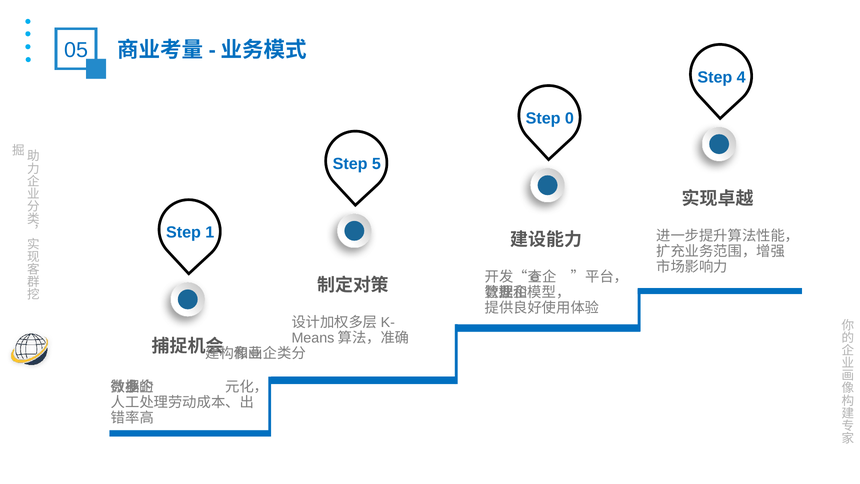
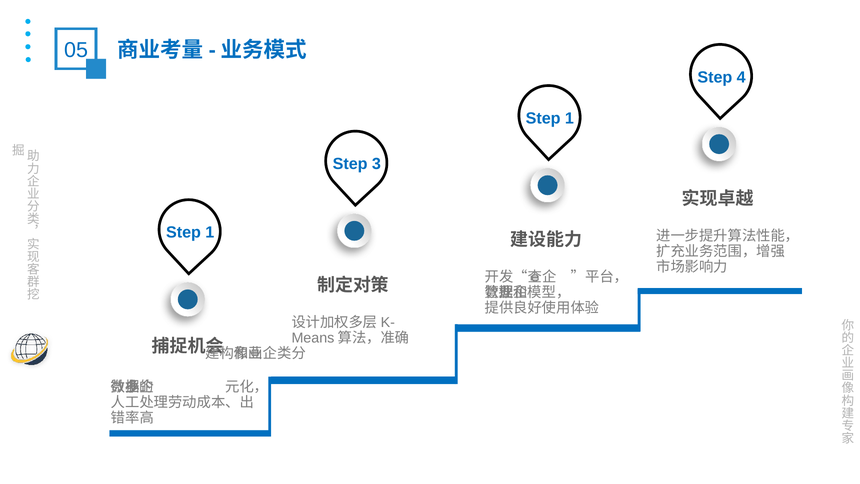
0 at (569, 118): 0 -> 1
5: 5 -> 3
